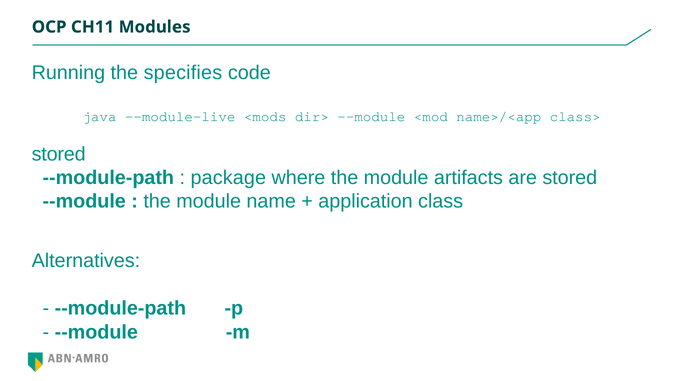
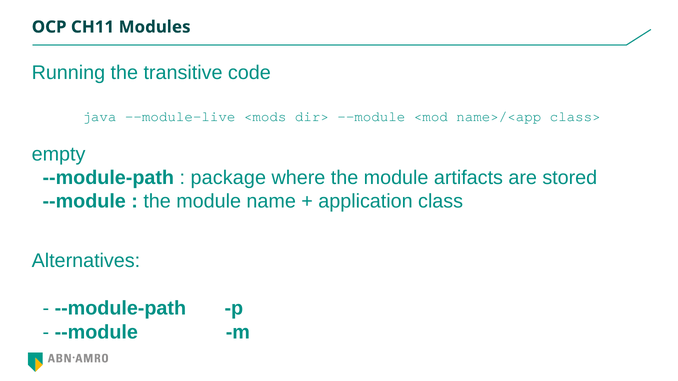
specifies: specifies -> transitive
stored at (59, 154): stored -> empty
